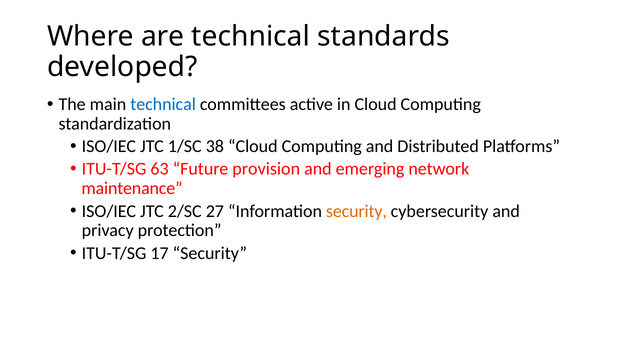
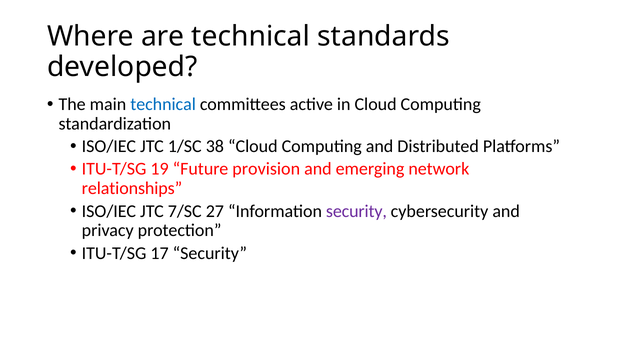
63: 63 -> 19
maintenance: maintenance -> relationships
2/SC: 2/SC -> 7/SC
security at (356, 211) colour: orange -> purple
